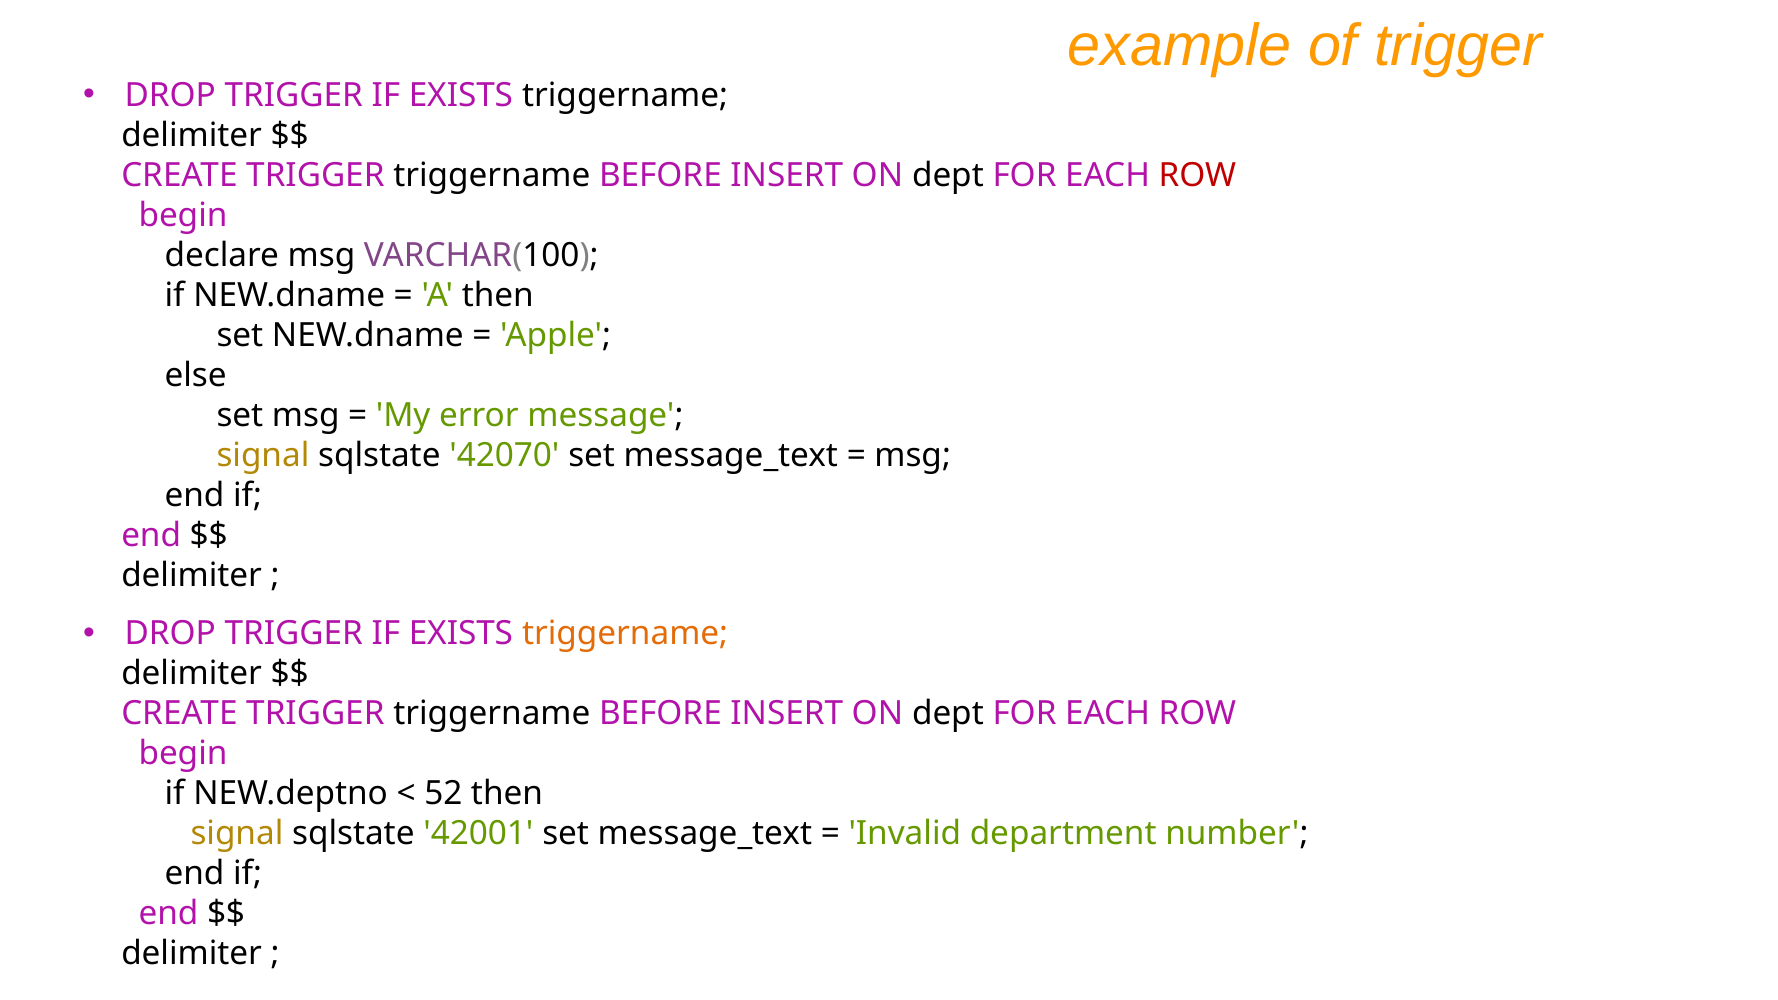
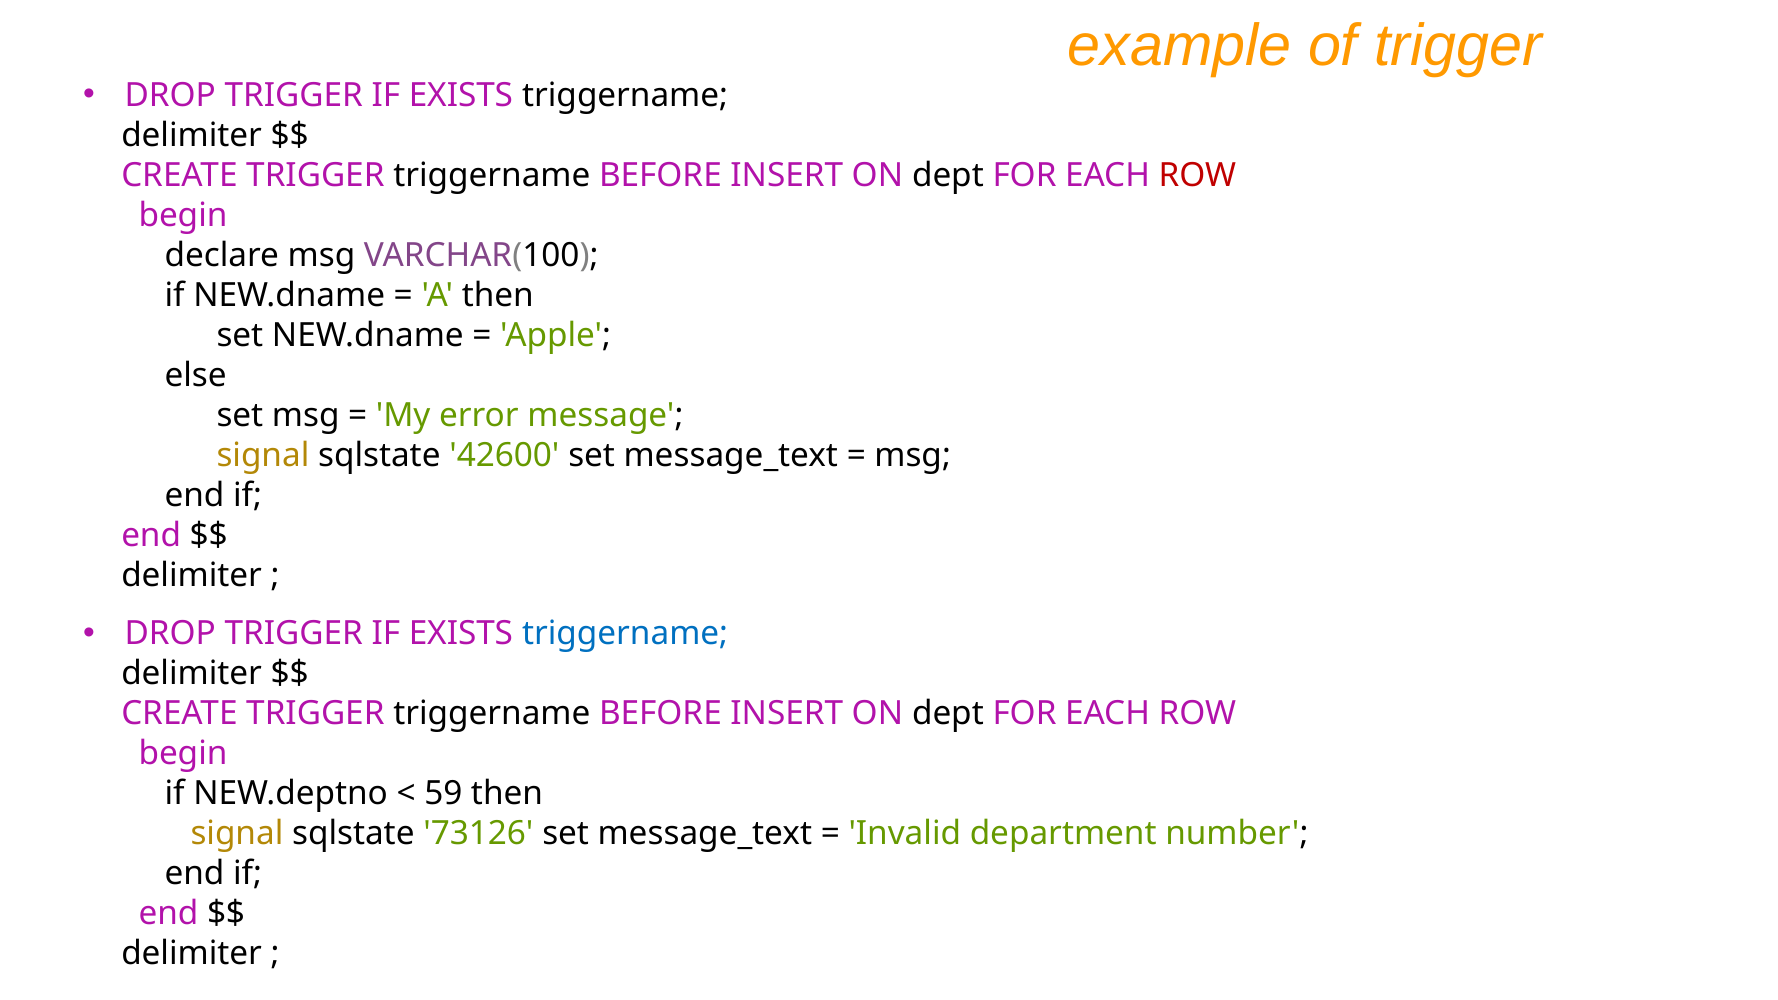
42070: 42070 -> 42600
triggername at (625, 634) colour: orange -> blue
52: 52 -> 59
42001: 42001 -> 73126
